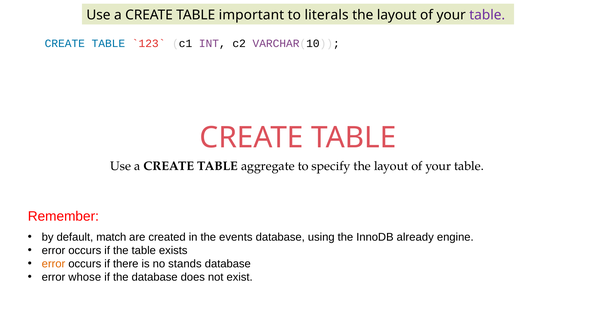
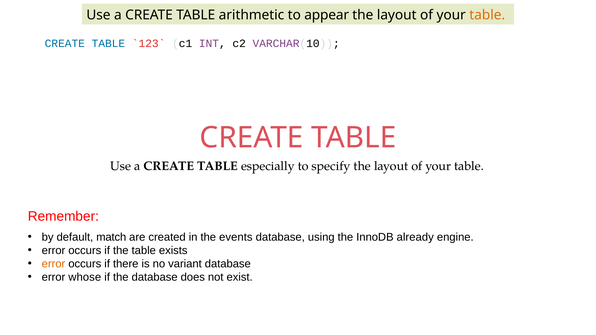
important: important -> arithmetic
literals: literals -> appear
table at (487, 15) colour: purple -> orange
aggregate: aggregate -> especially
stands: stands -> variant
